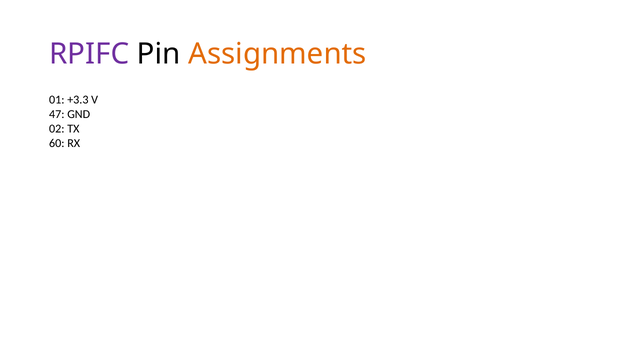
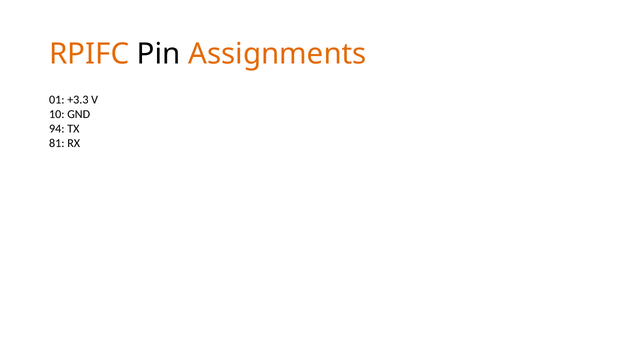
RPIFC colour: purple -> orange
47: 47 -> 10
02: 02 -> 94
60: 60 -> 81
